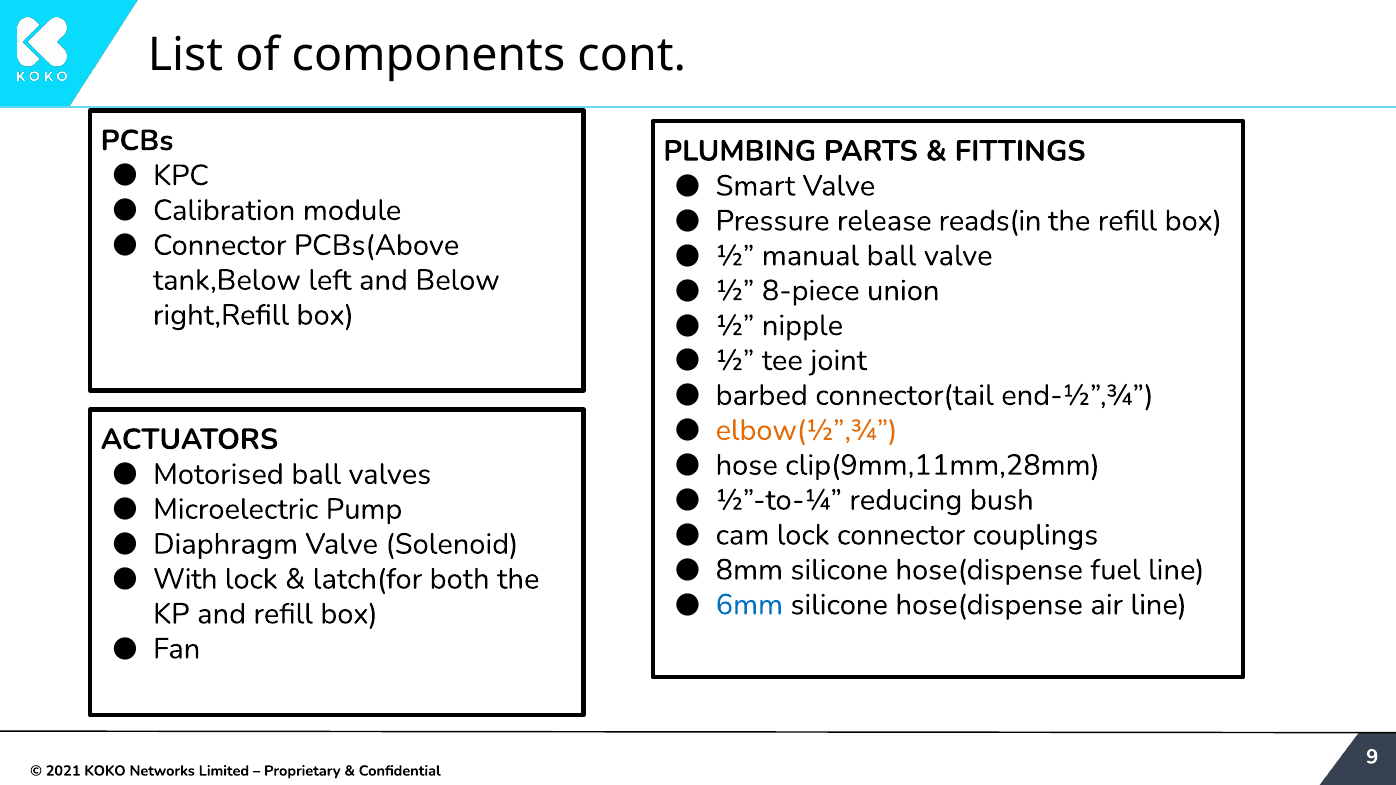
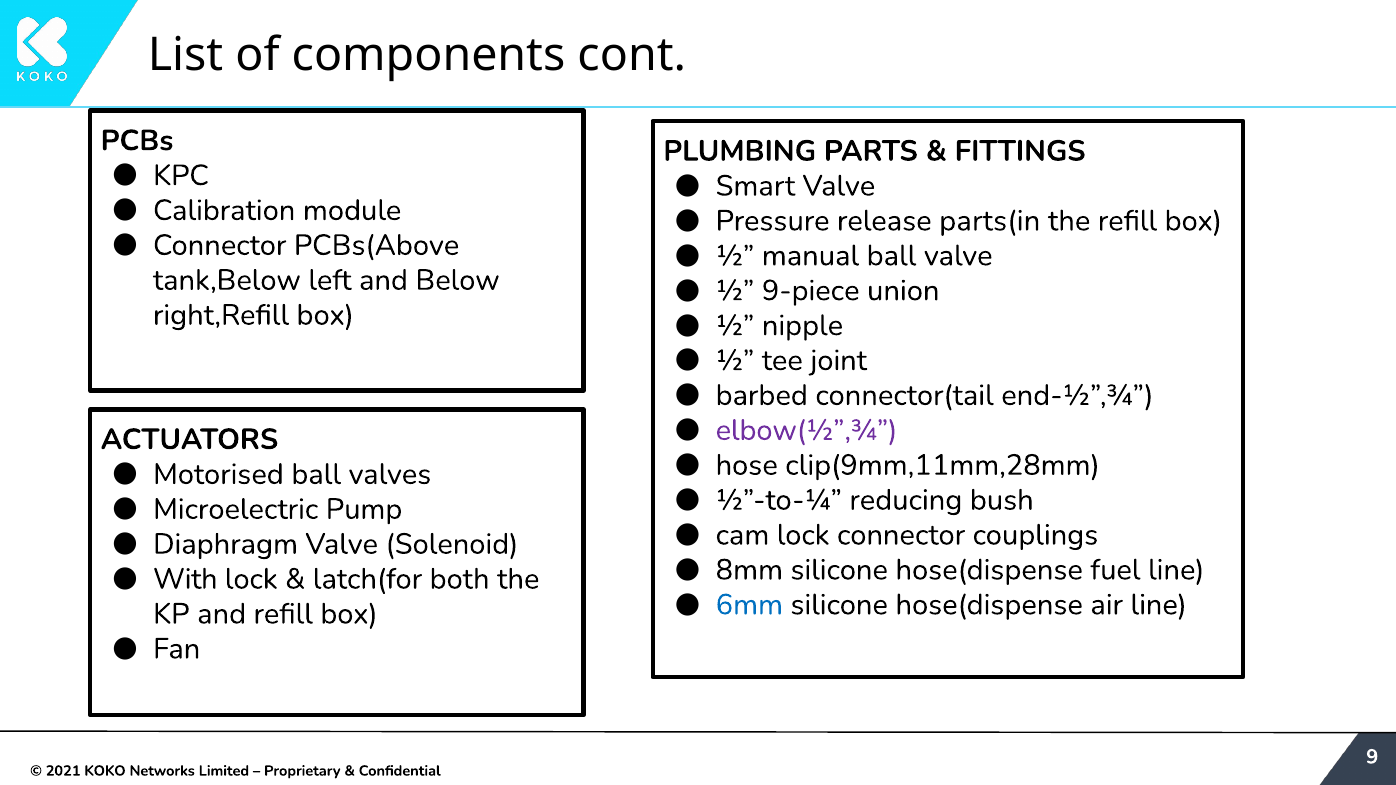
reads(in: reads(in -> parts(in
8-piece: 8-piece -> 9-piece
elbow(½”,¾ colour: orange -> purple
